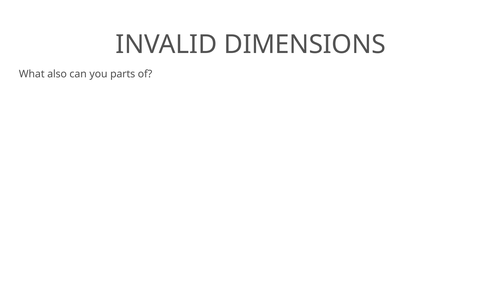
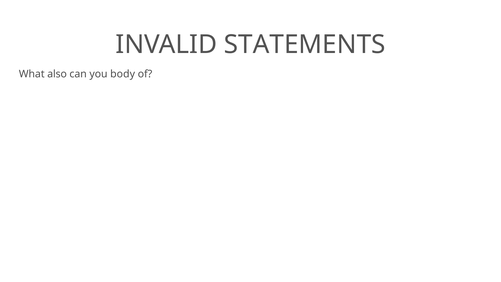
DIMENSIONS: DIMENSIONS -> STATEMENTS
parts: parts -> body
